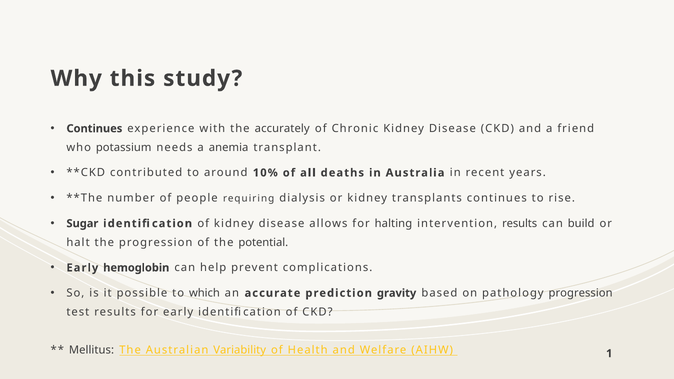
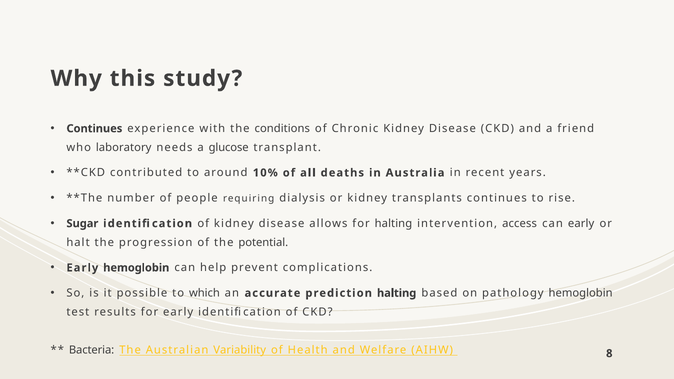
accurately: accurately -> conditions
potassium: potassium -> laboratory
anemia: anemia -> glucose
intervention results: results -> access
can build: build -> early
prediction gravity: gravity -> halting
pathology progression: progression -> hemoglobin
Mellitus: Mellitus -> Bacteria
1: 1 -> 8
